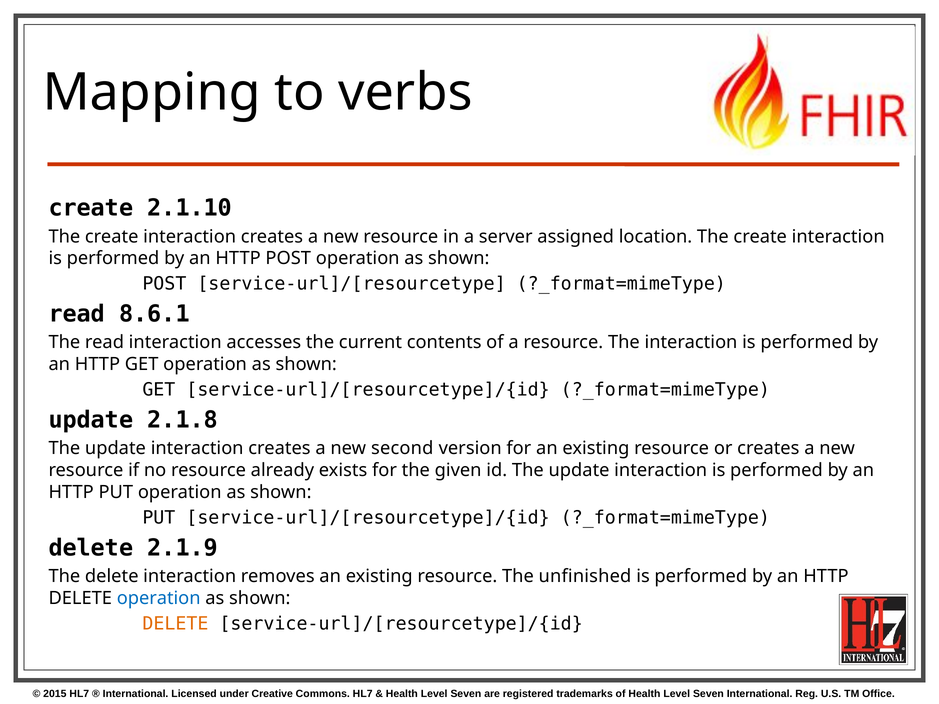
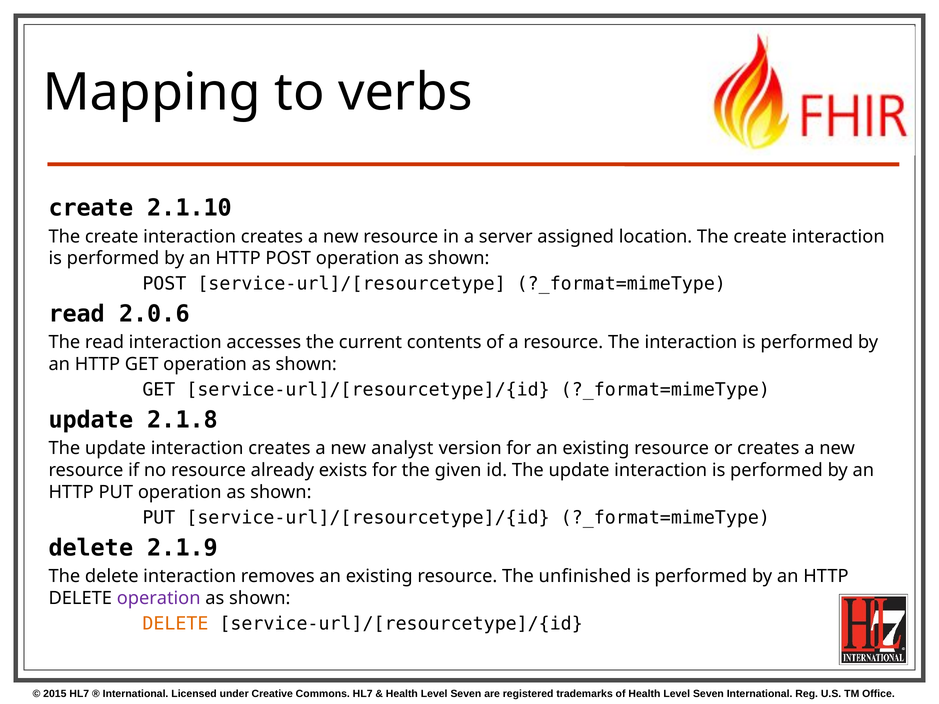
8.6.1: 8.6.1 -> 2.0.6
second: second -> analyst
operation at (159, 598) colour: blue -> purple
